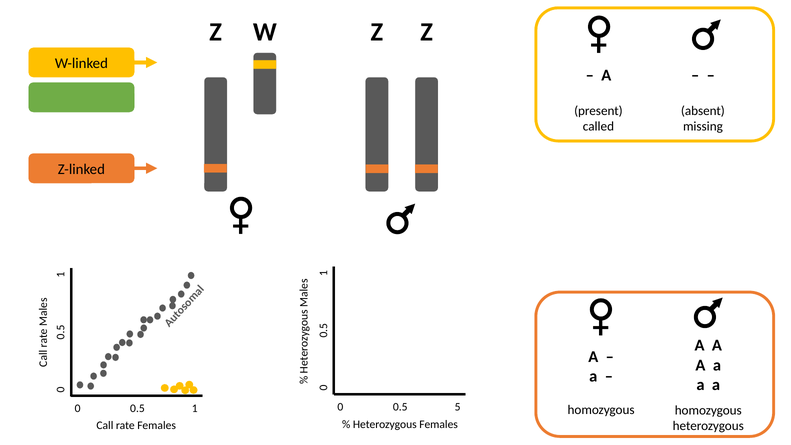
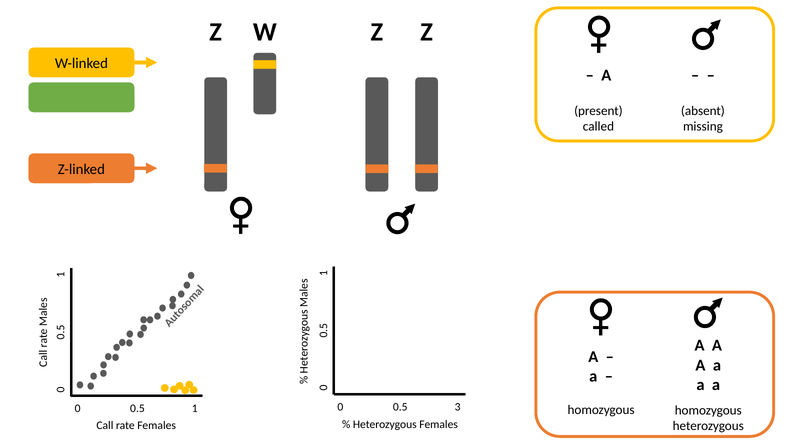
0.5 5: 5 -> 3
